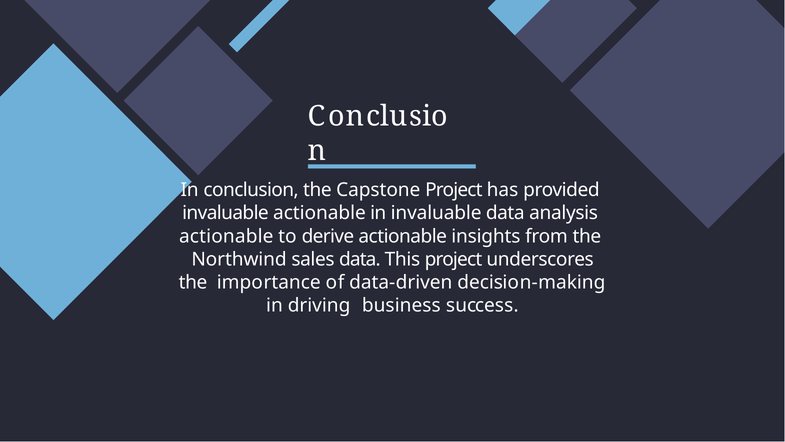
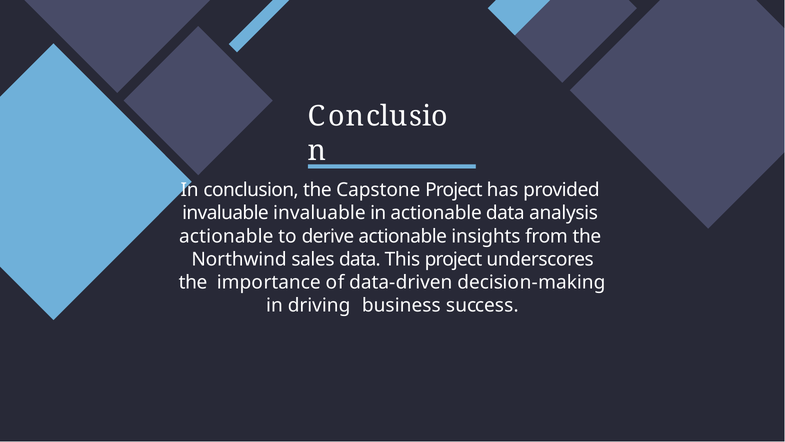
invaluable actionable: actionable -> invaluable
in invaluable: invaluable -> actionable
